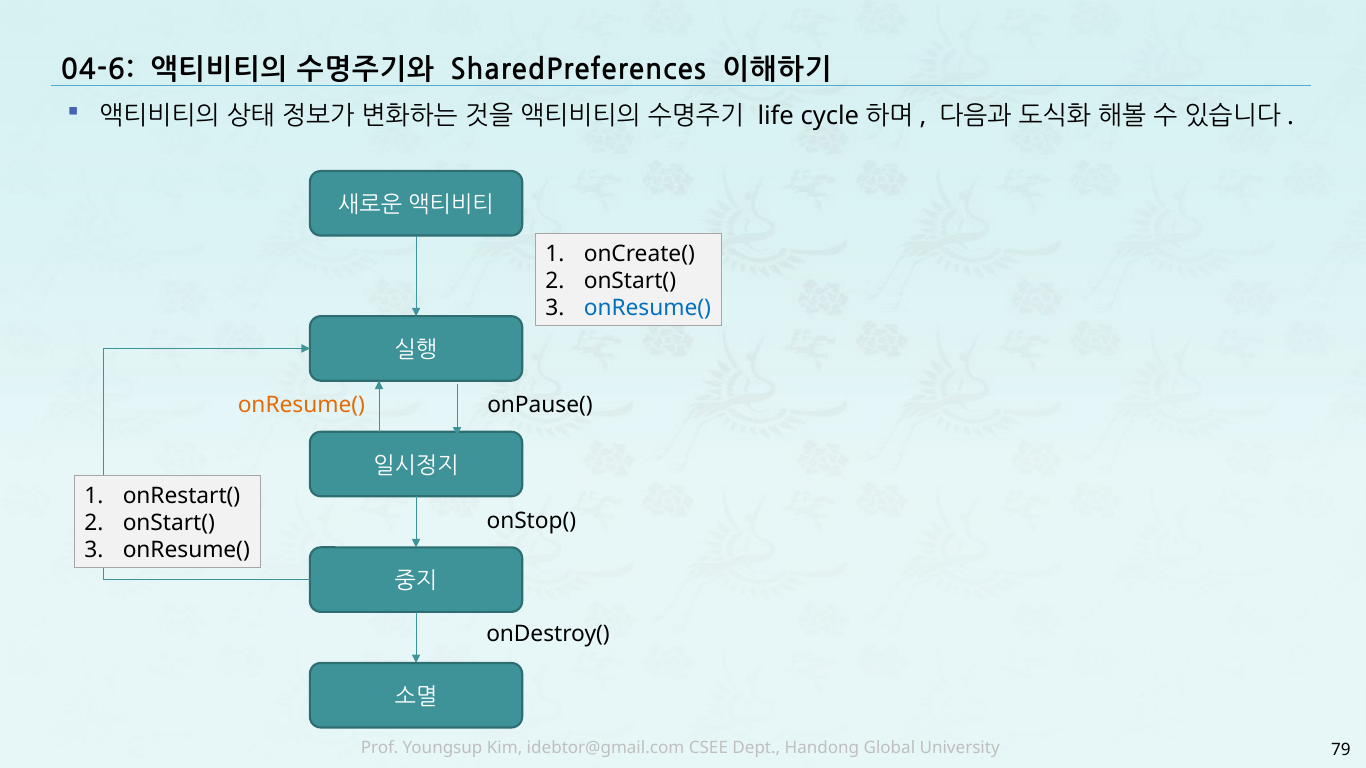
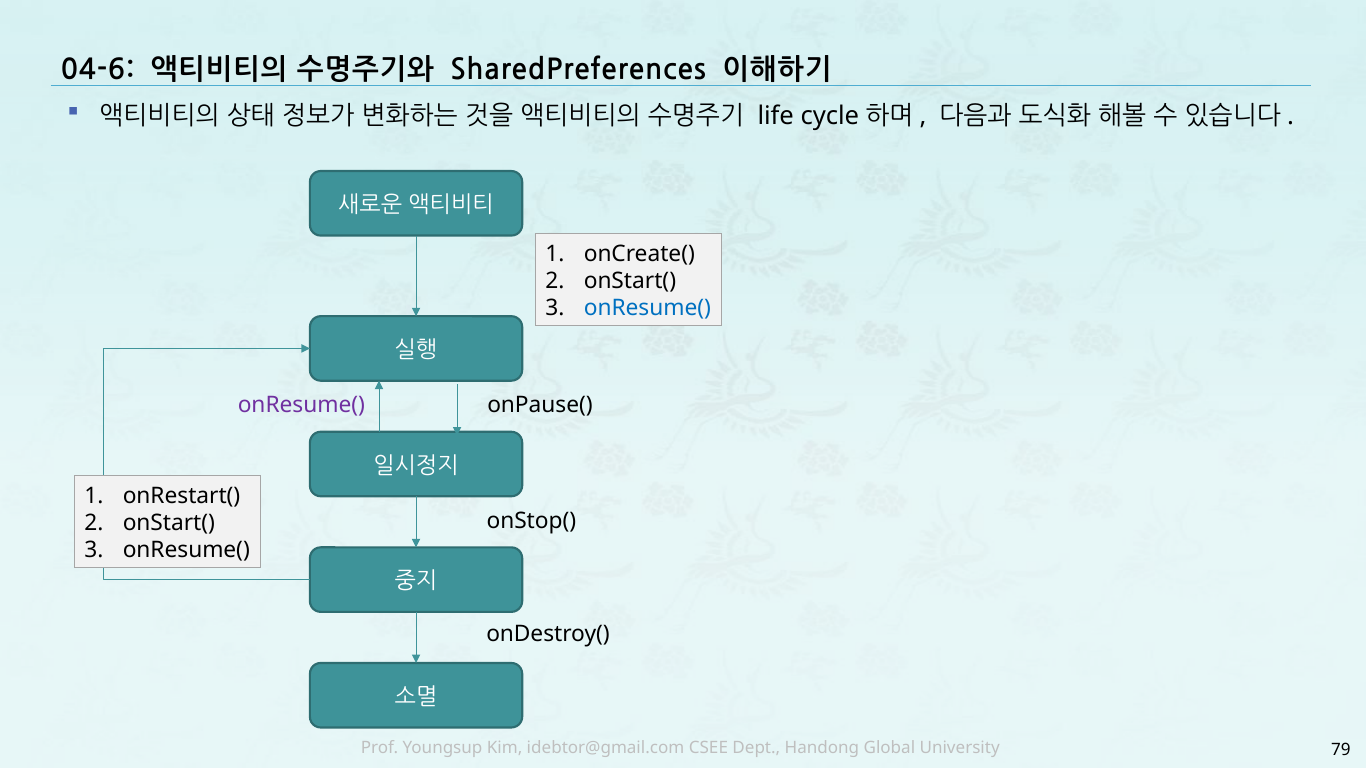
onResume( at (301, 405) colour: orange -> purple
